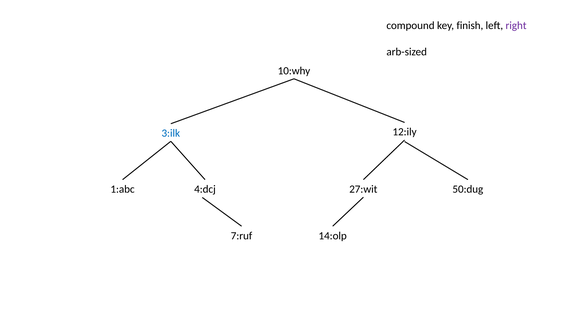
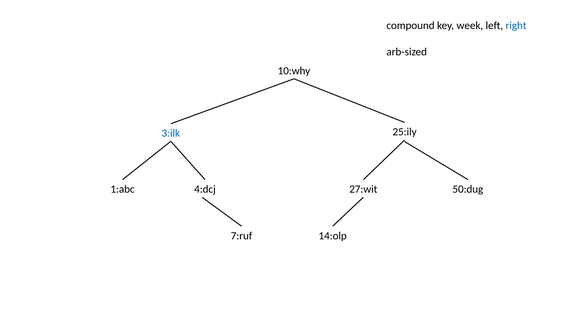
finish: finish -> week
right colour: purple -> blue
12:ily: 12:ily -> 25:ily
